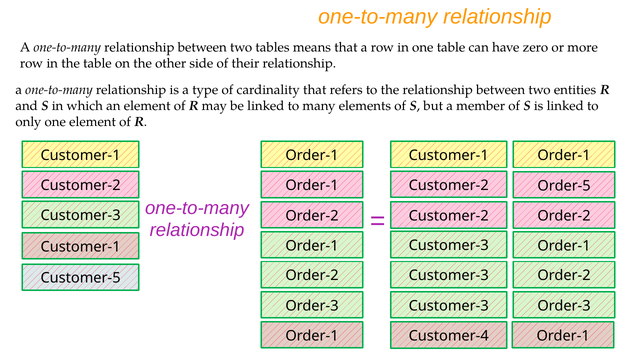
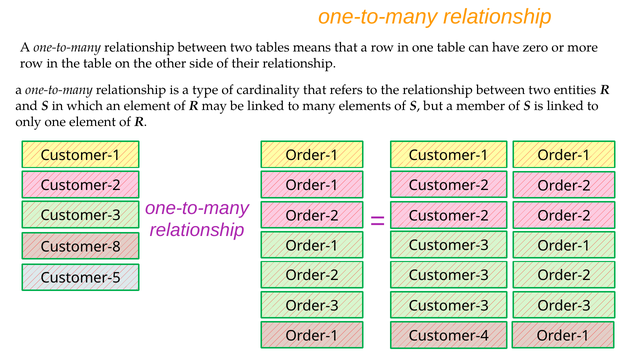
Customer-2 Order-5: Order-5 -> Order-2
Customer-1 at (81, 247): Customer-1 -> Customer-8
